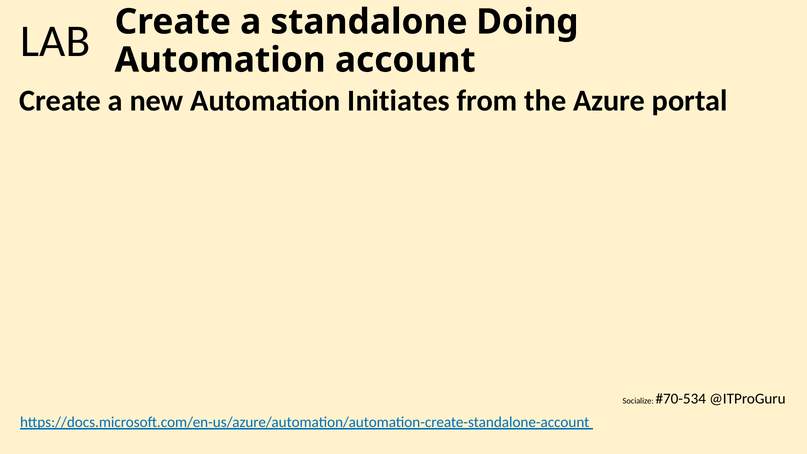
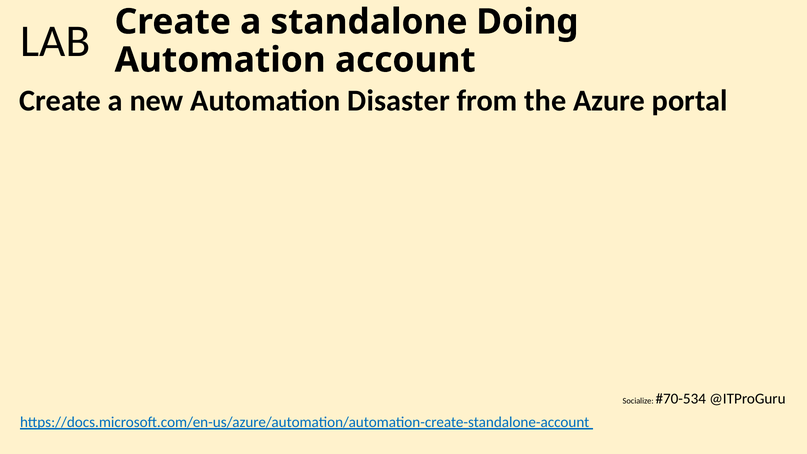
Initiates: Initiates -> Disaster
